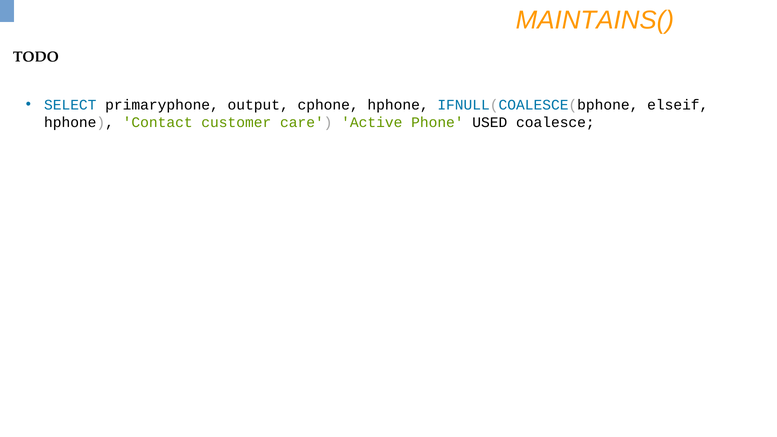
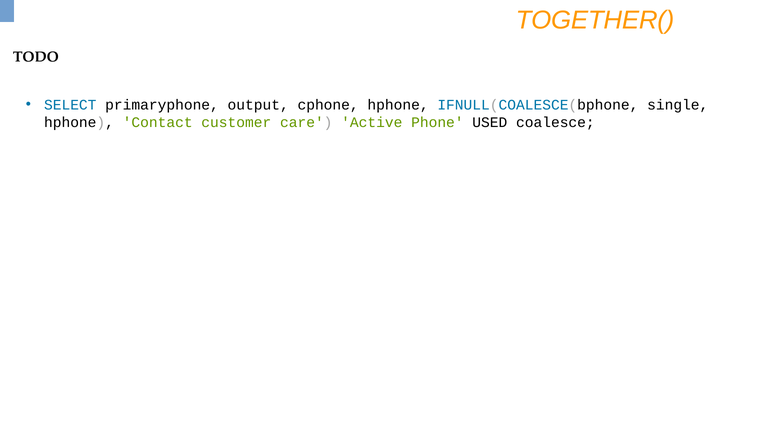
MAINTAINS(: MAINTAINS( -> TOGETHER(
elseif: elseif -> single
